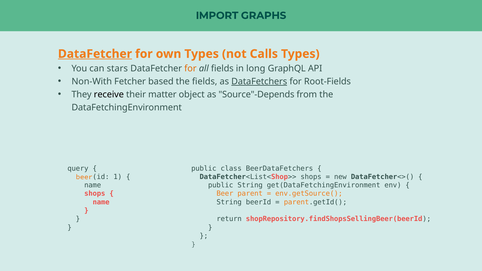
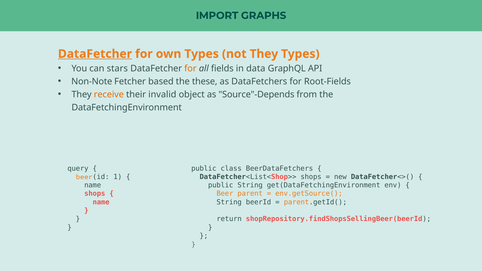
not Calls: Calls -> They
long: long -> data
Non-With: Non-With -> Non-Note
the fields: fields -> these
DataFetchers underline: present -> none
receive colour: black -> orange
matter: matter -> invalid
